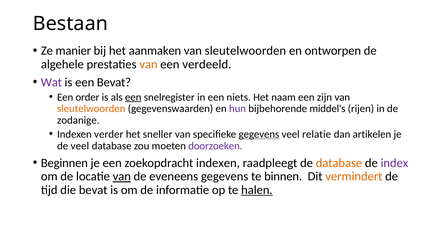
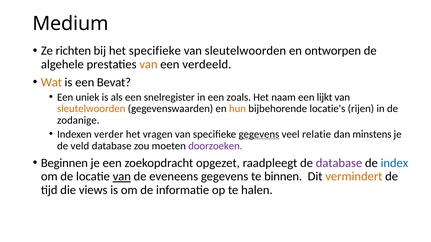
Bestaan: Bestaan -> Medium
manier: manier -> richten
het aanmaken: aanmaken -> specifieke
Wat colour: purple -> orange
order: order -> uniek
een at (133, 97) underline: present -> none
niets: niets -> zoals
zijn: zijn -> lijkt
hun colour: purple -> orange
middel's: middel's -> locatie's
sneller: sneller -> vragen
artikelen: artikelen -> minstens
de veel: veel -> veld
zoekopdracht indexen: indexen -> opgezet
database at (339, 163) colour: orange -> purple
index colour: purple -> blue
die bevat: bevat -> views
halen underline: present -> none
